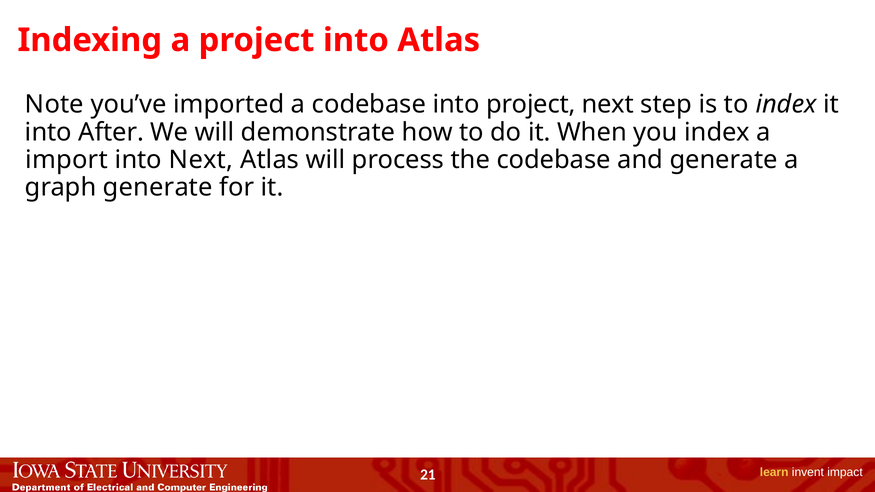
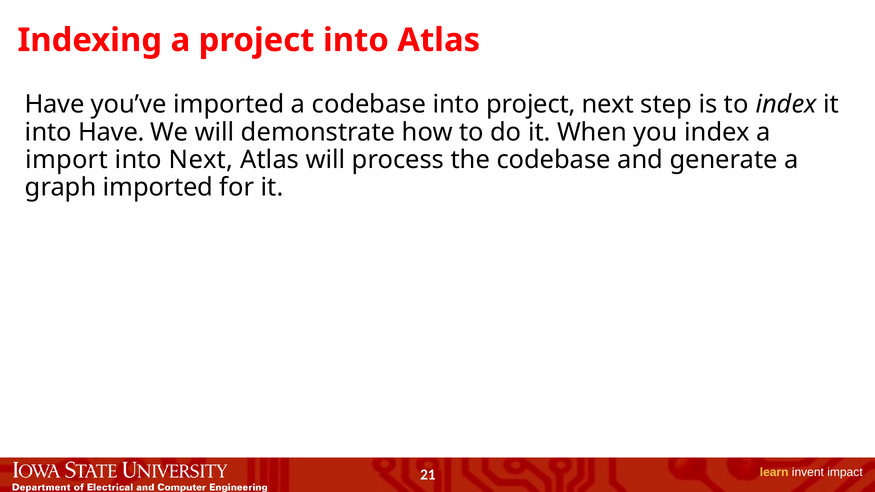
Note at (54, 105): Note -> Have
into After: After -> Have
graph generate: generate -> imported
